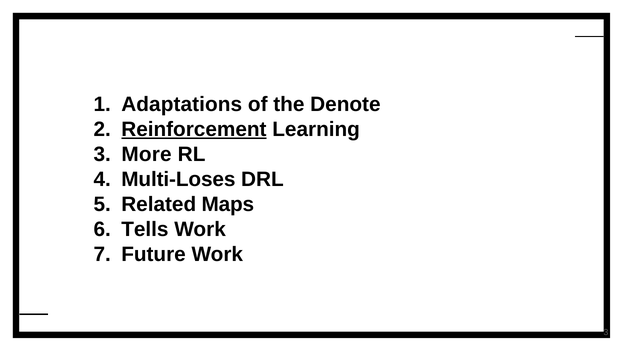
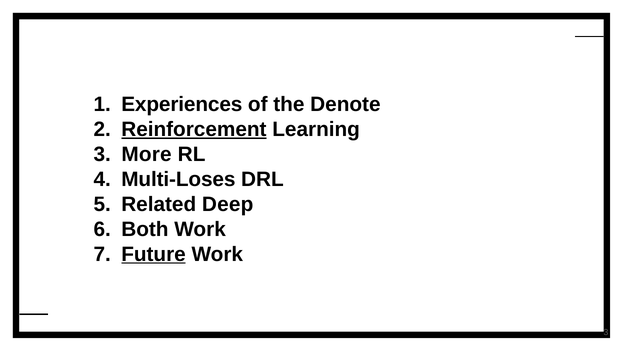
Adaptations: Adaptations -> Experiences
Maps: Maps -> Deep
Tells: Tells -> Both
Future underline: none -> present
